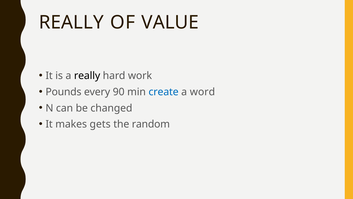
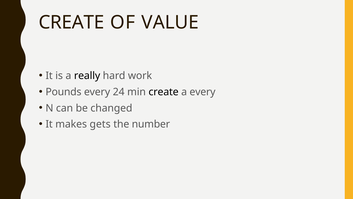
REALLY at (71, 22): REALLY -> CREATE
90: 90 -> 24
create at (164, 92) colour: blue -> black
a word: word -> every
random: random -> number
